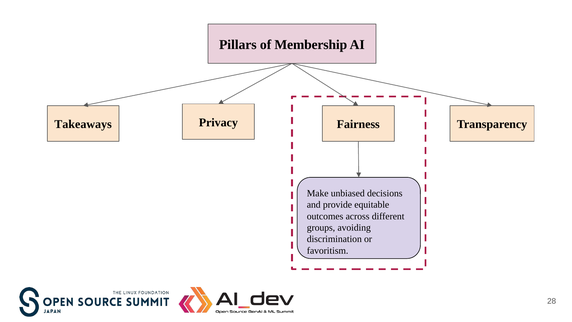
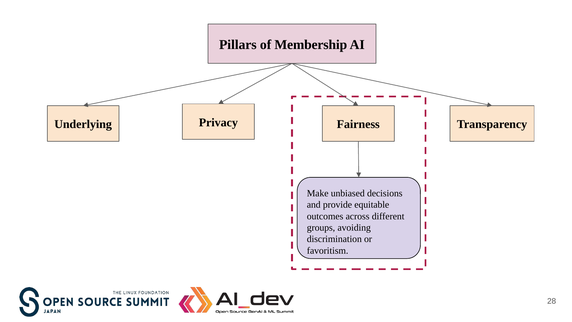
Takeaways: Takeaways -> Underlying
